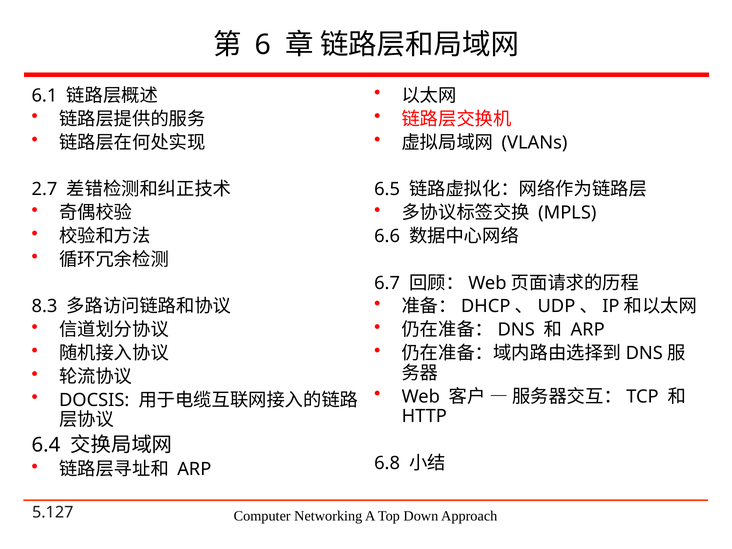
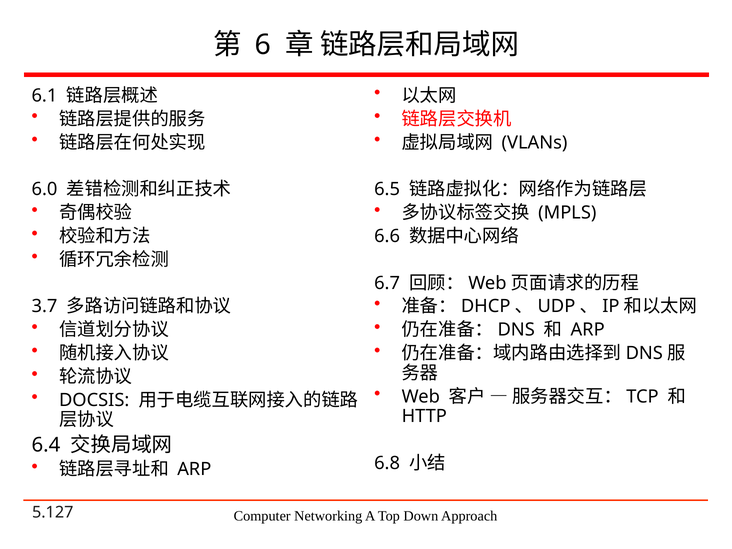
2.7: 2.7 -> 6.0
8.3: 8.3 -> 3.7
